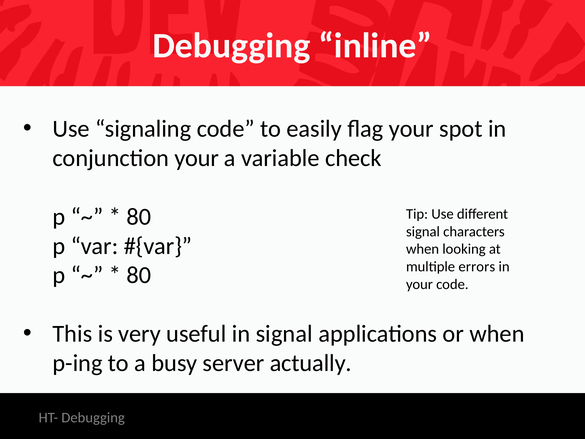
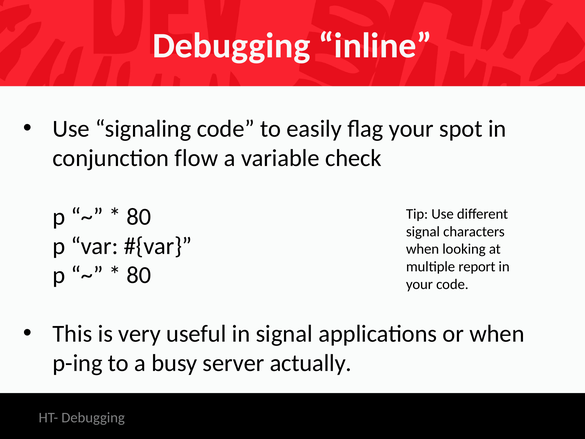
conjunction your: your -> flow
errors: errors -> report
